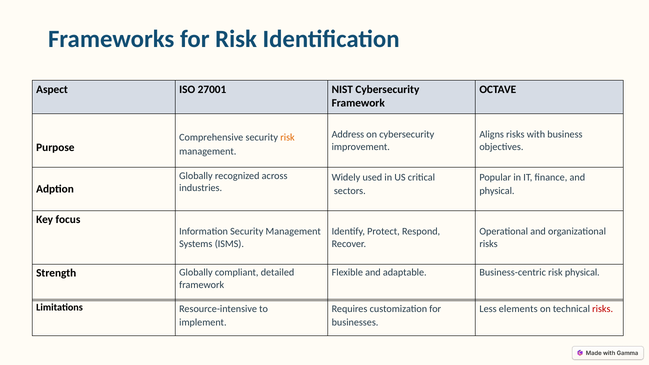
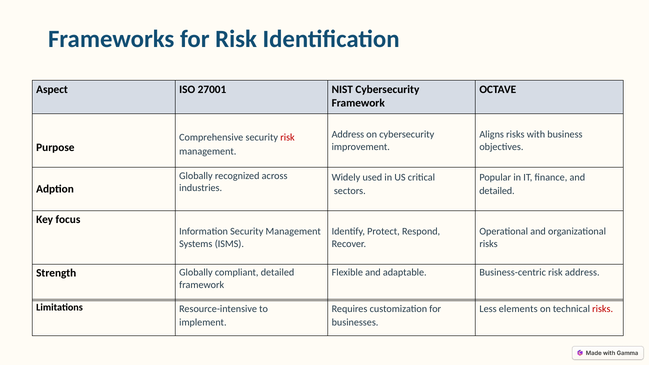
risk at (287, 137) colour: orange -> red
physical at (497, 191): physical -> detailed
risk physical: physical -> address
